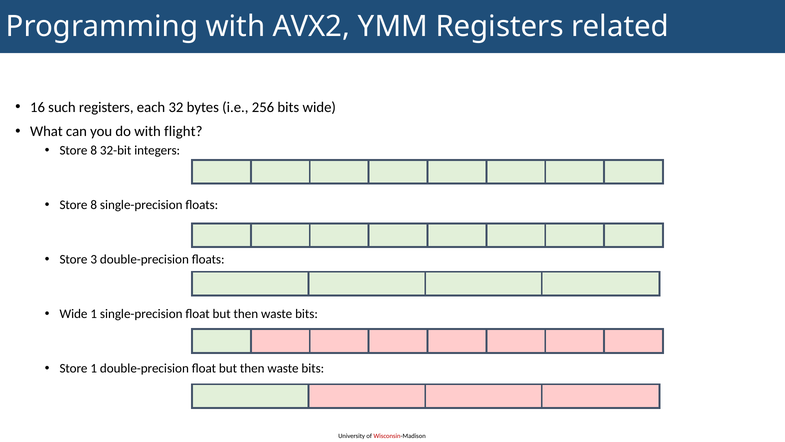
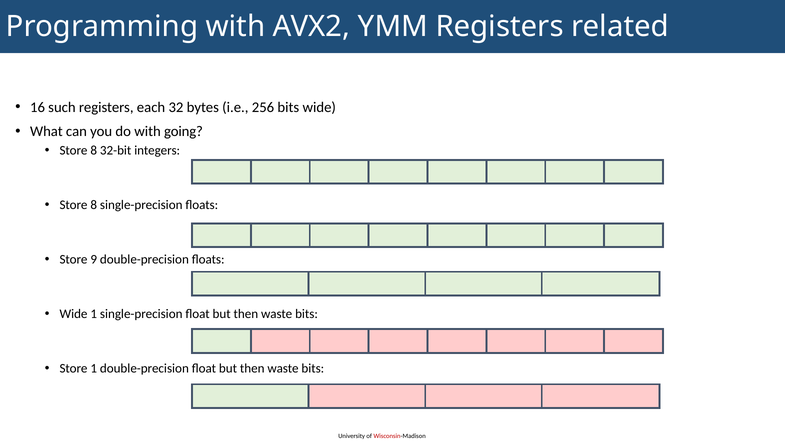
flight: flight -> going
3: 3 -> 9
